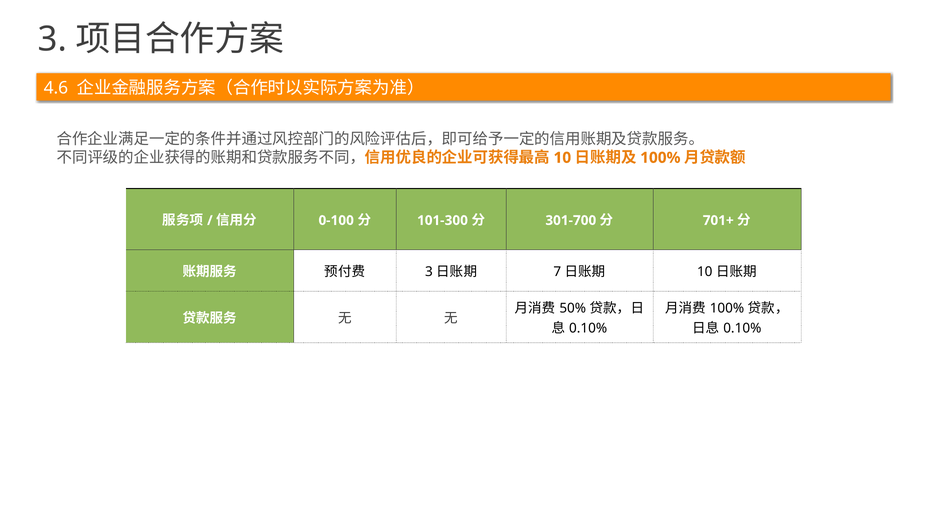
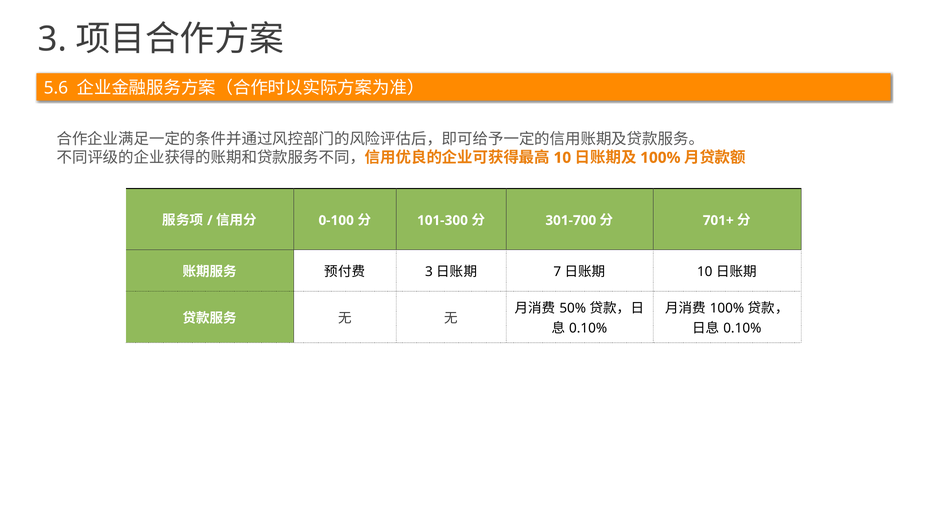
4.6: 4.6 -> 5.6
